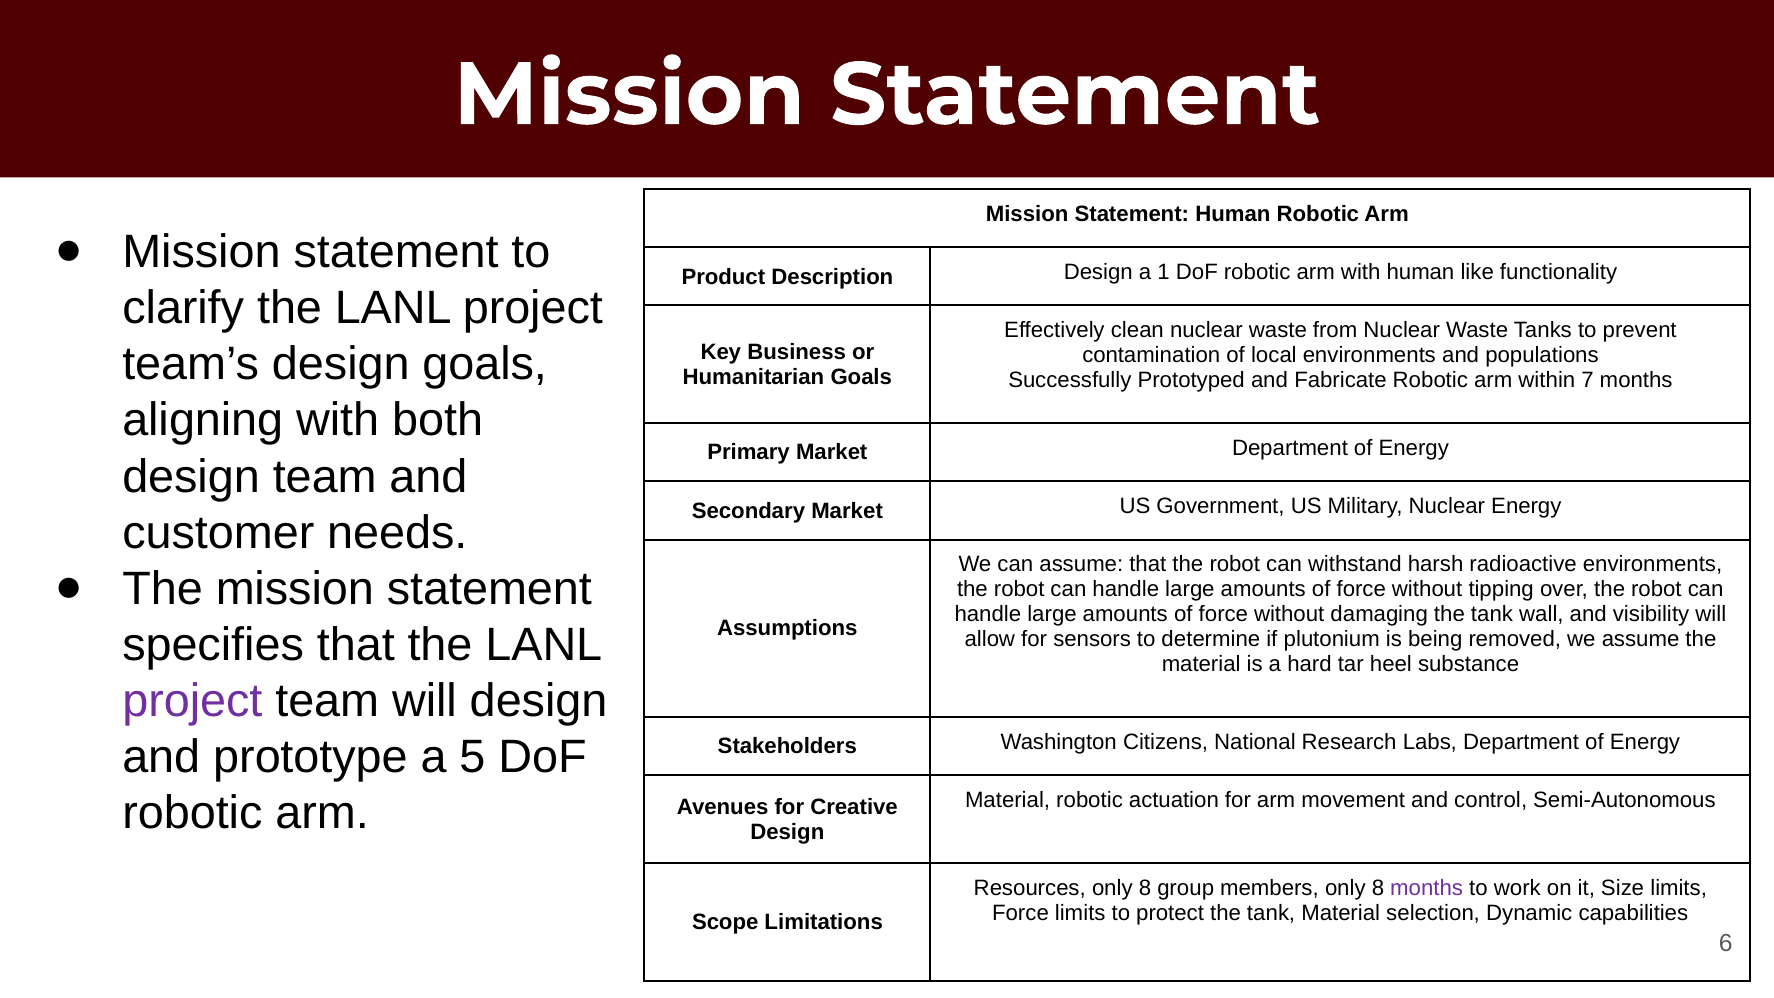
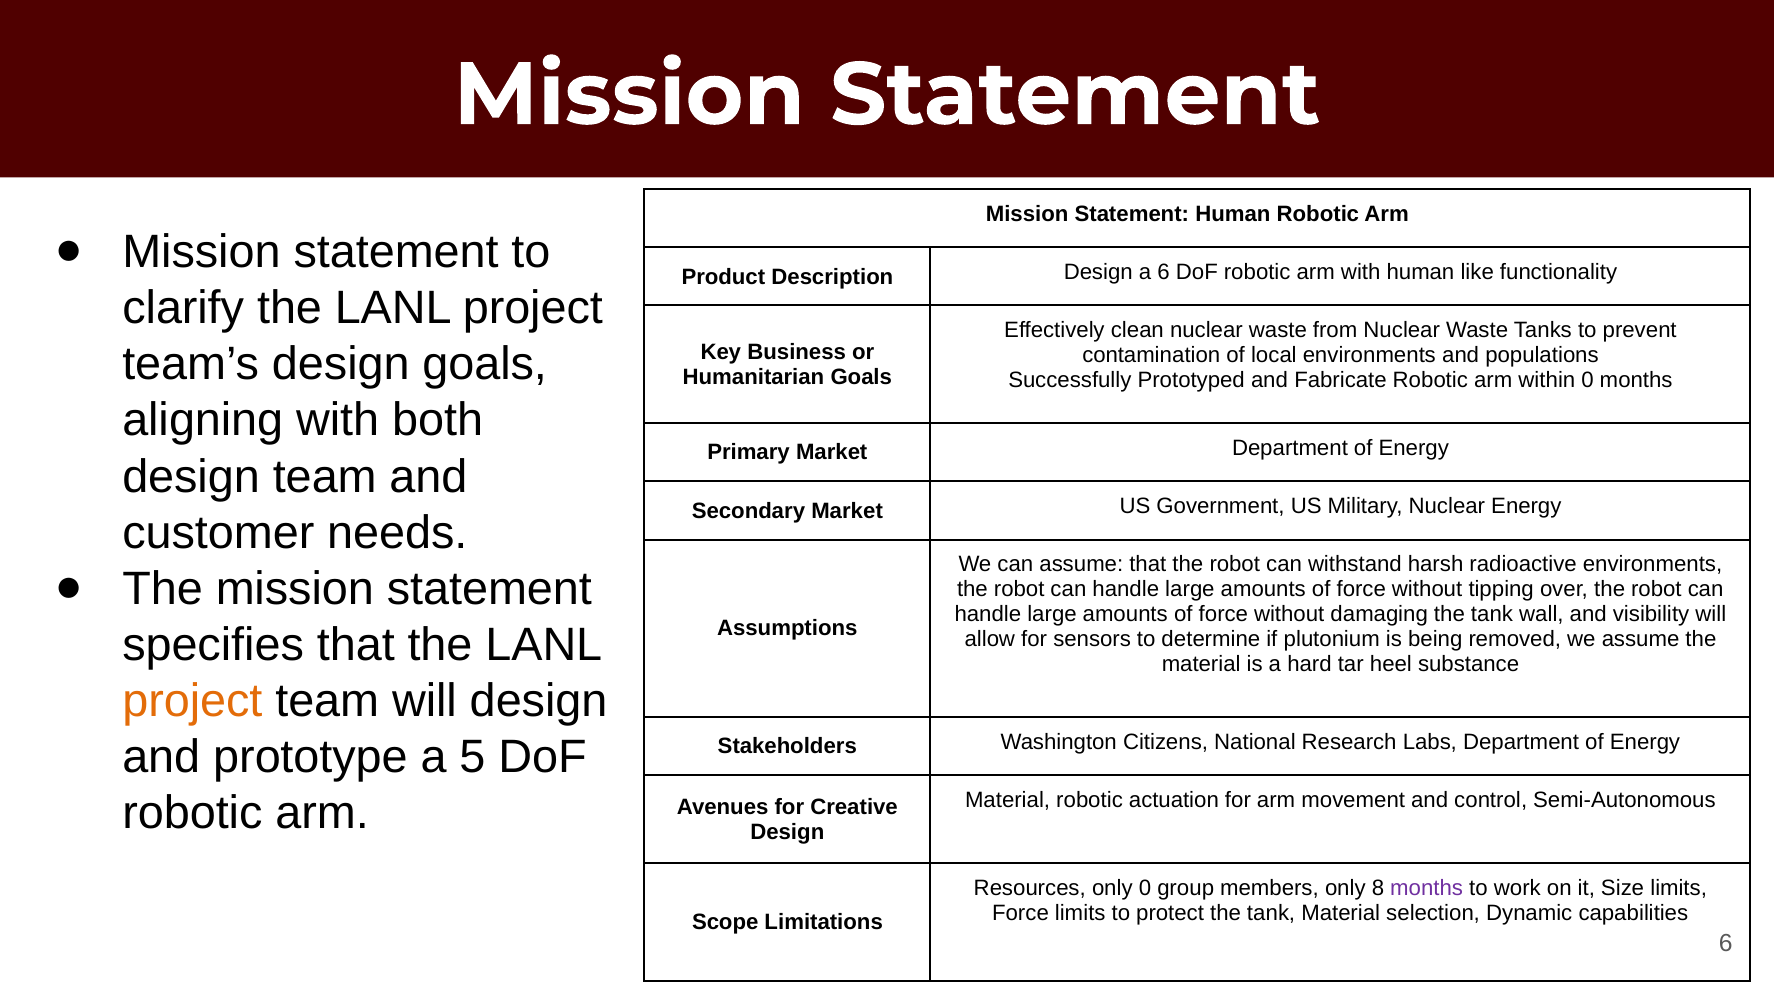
a 1: 1 -> 6
within 7: 7 -> 0
project at (192, 701) colour: purple -> orange
Resources only 8: 8 -> 0
